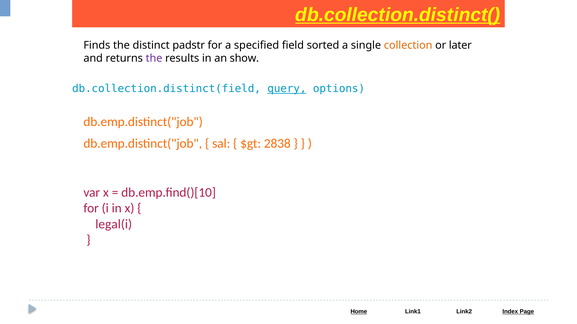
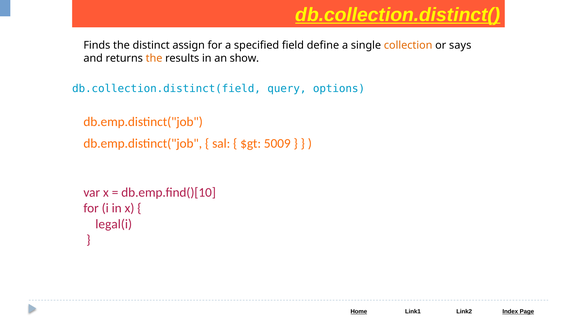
padstr: padstr -> assign
sorted: sorted -> define
later: later -> says
the at (154, 58) colour: purple -> orange
query underline: present -> none
2838: 2838 -> 5009
